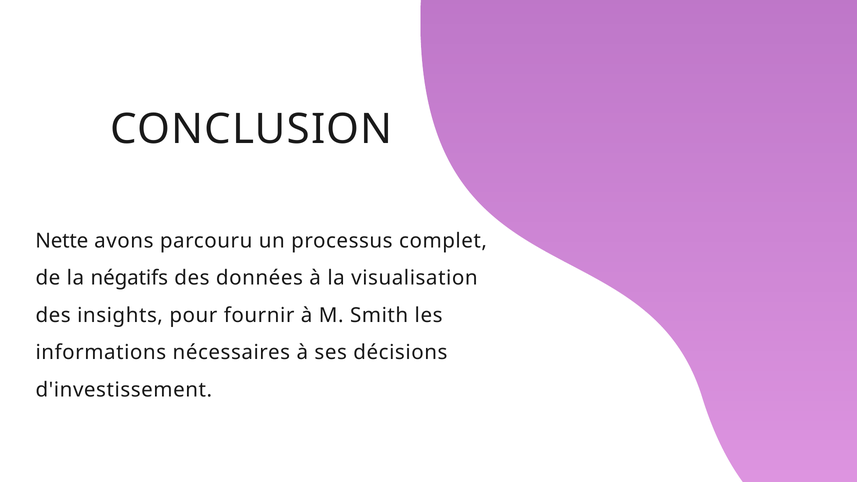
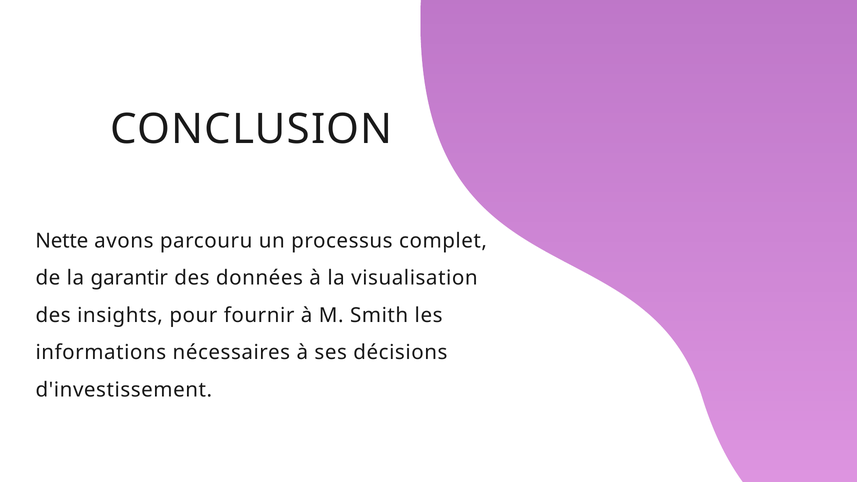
négatifs: négatifs -> garantir
